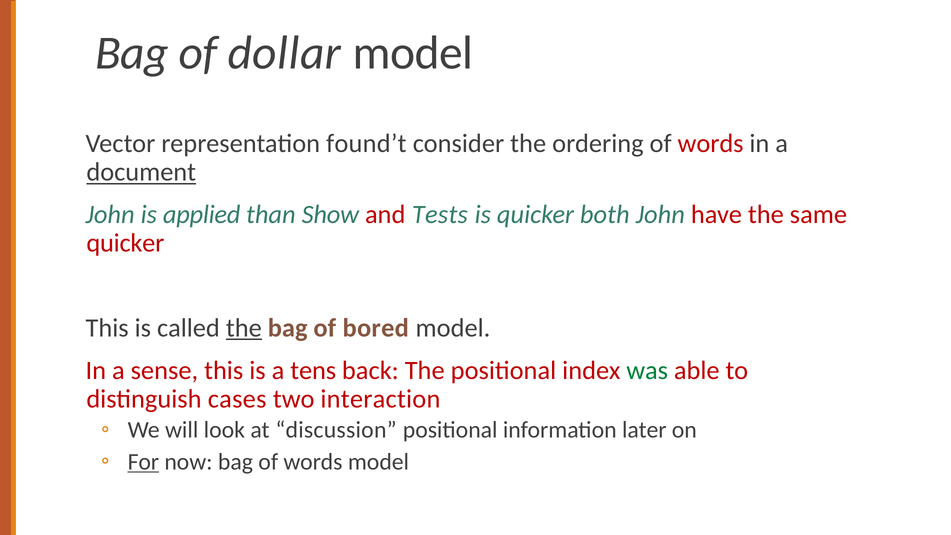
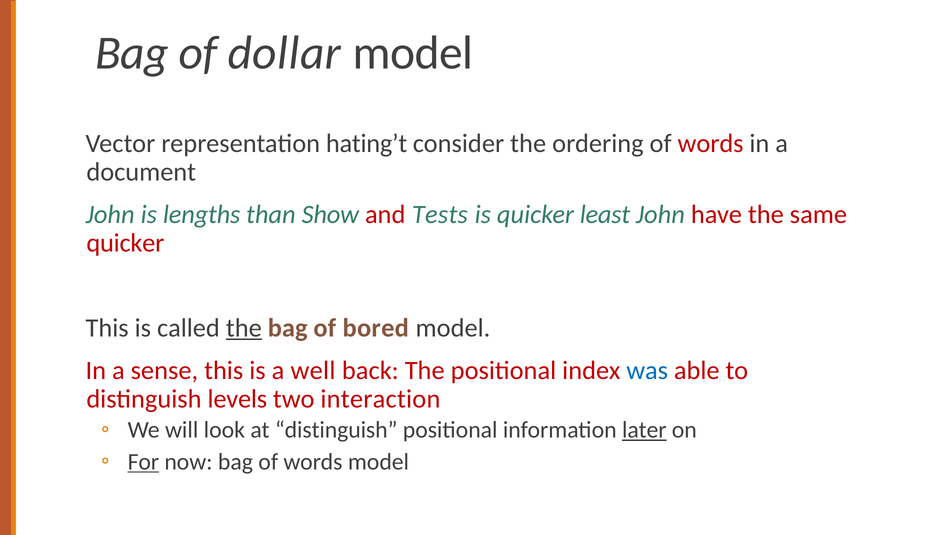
found’t: found’t -> hating’t
document underline: present -> none
applied: applied -> lengths
both: both -> least
tens: tens -> well
was colour: green -> blue
cases: cases -> levels
at discussion: discussion -> distinguish
later underline: none -> present
